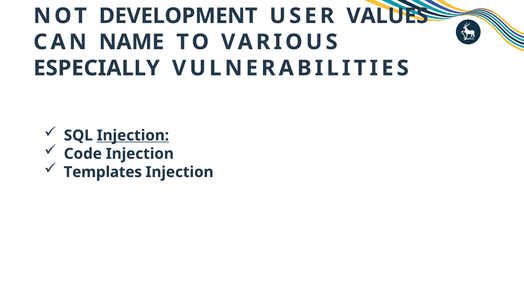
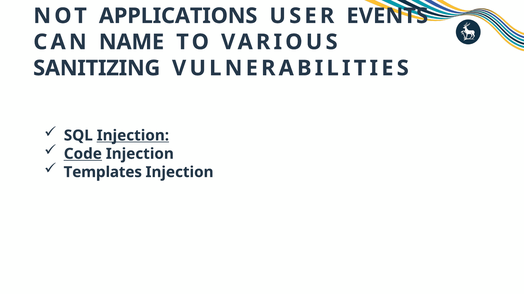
DEVELOPMENT: DEVELOPMENT -> APPLICATIONS
VALUES: VALUES -> EVENTS
ESPECIALLY: ESPECIALLY -> SANITIZING
Code underline: none -> present
